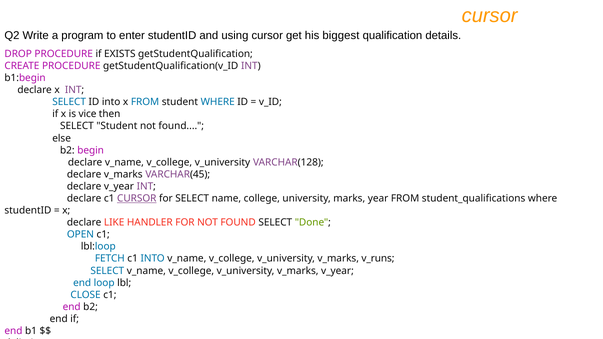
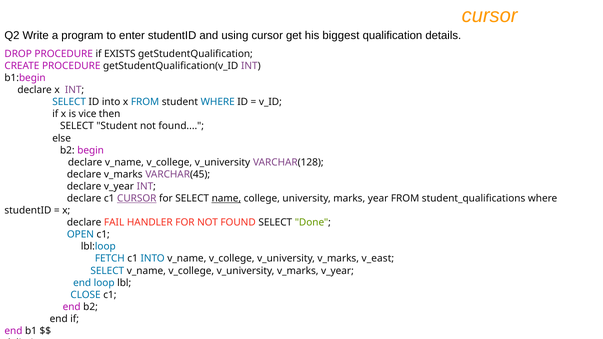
name underline: none -> present
LIKE: LIKE -> FAIL
v_runs: v_runs -> v_east
